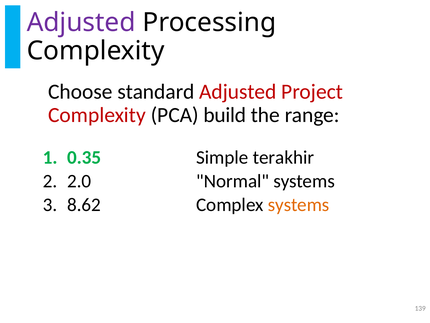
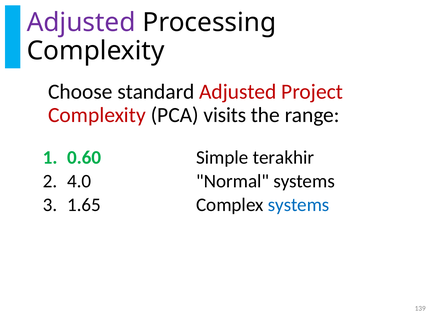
build: build -> visits
0.35: 0.35 -> 0.60
2.0: 2.0 -> 4.0
8.62: 8.62 -> 1.65
systems at (299, 205) colour: orange -> blue
